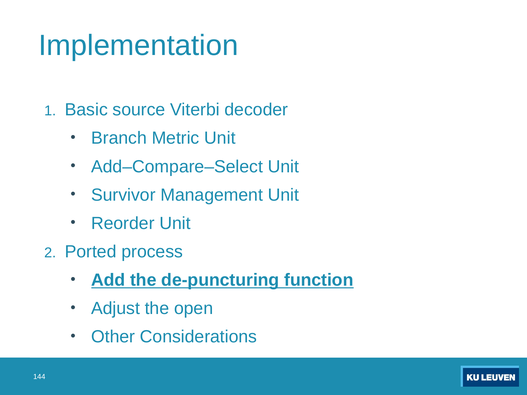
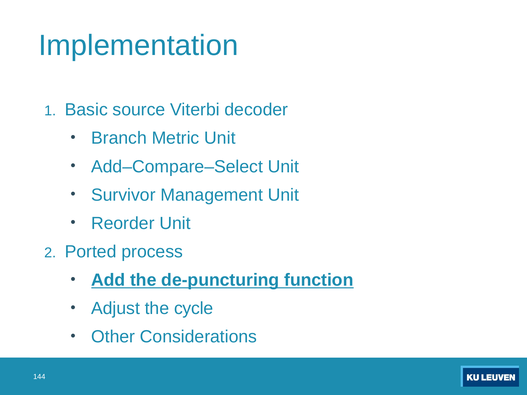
open: open -> cycle
